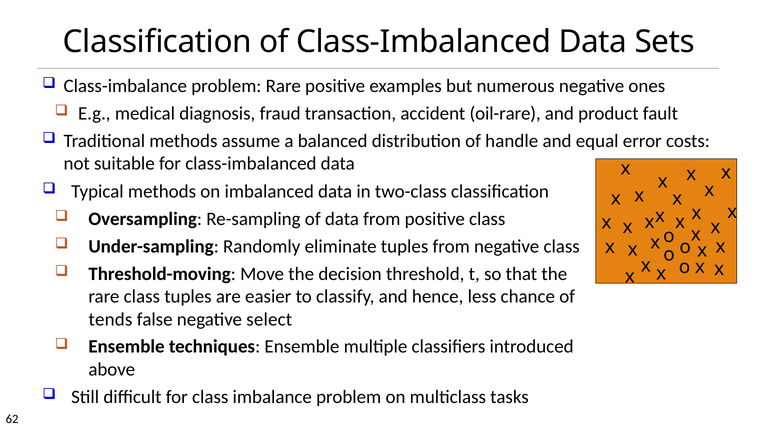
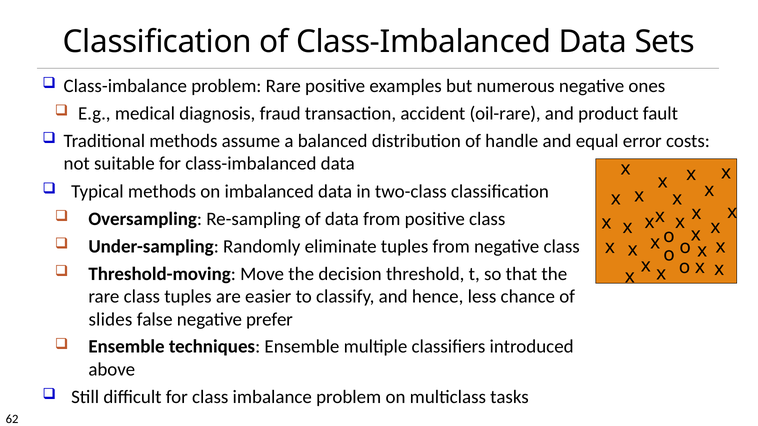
tends: tends -> slides
select: select -> prefer
